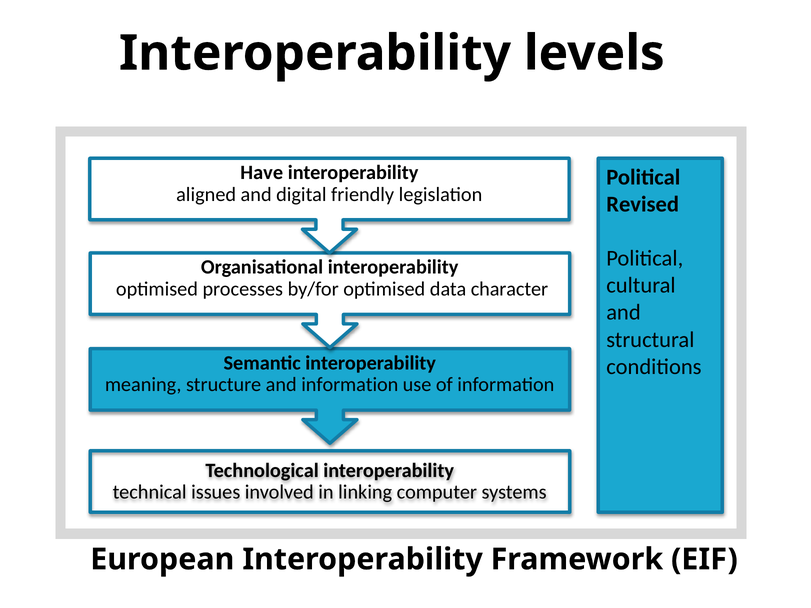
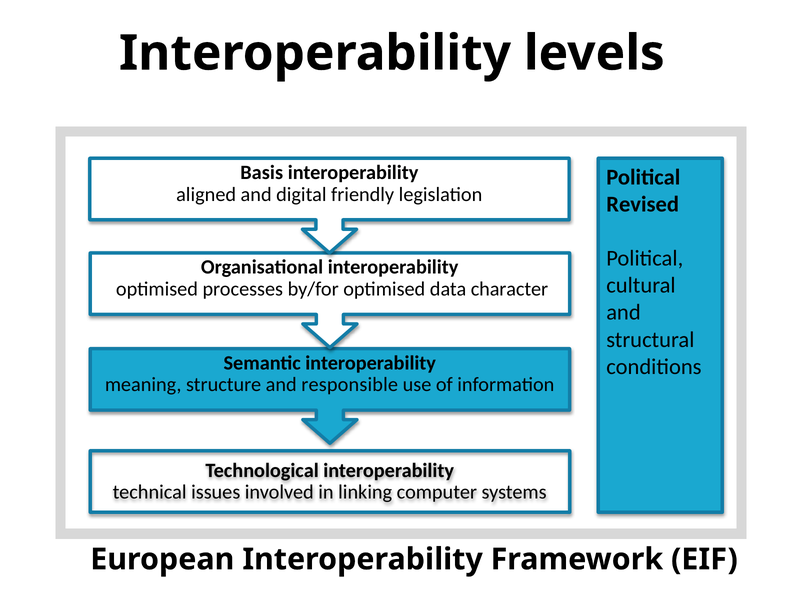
Have: Have -> Basis
and information: information -> responsible
